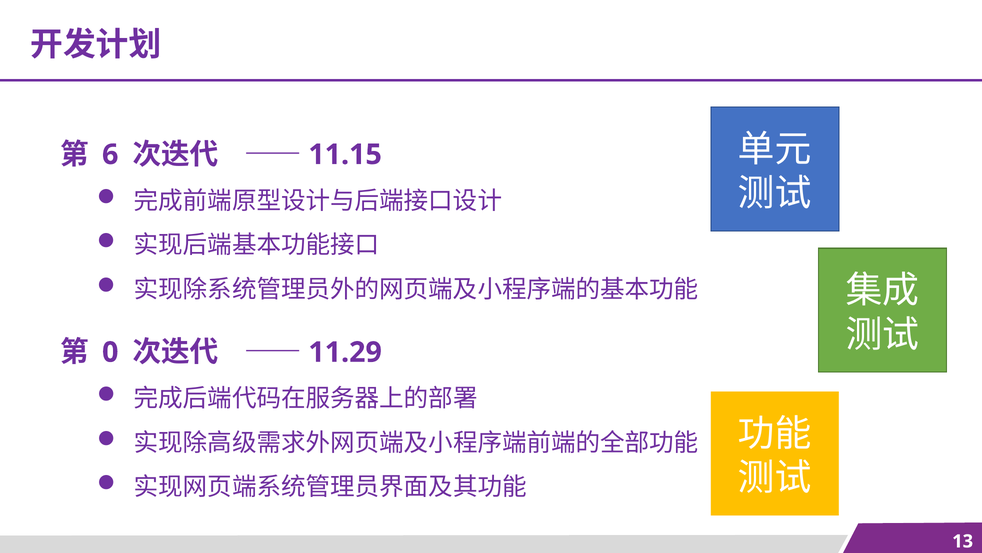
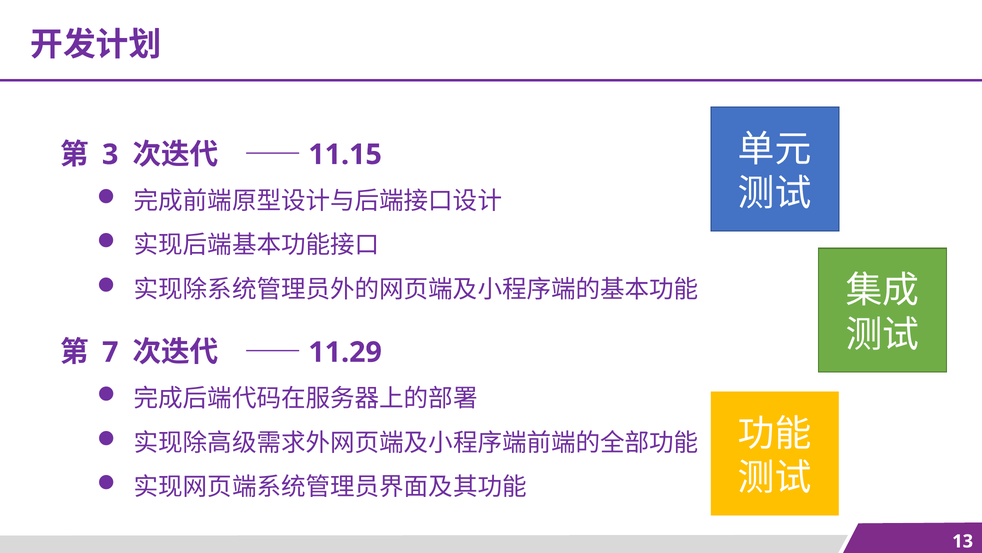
6 at (110, 154): 6 -> 3
0: 0 -> 7
